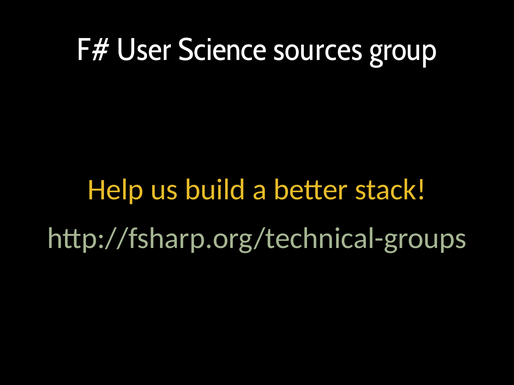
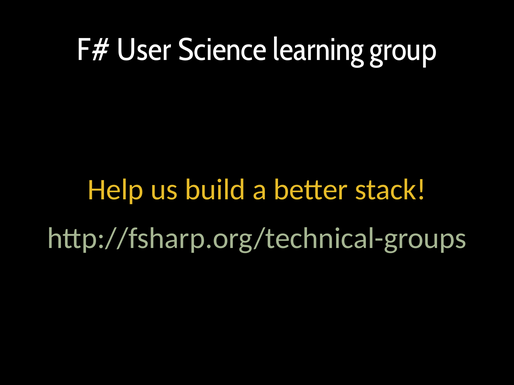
sources: sources -> learning
